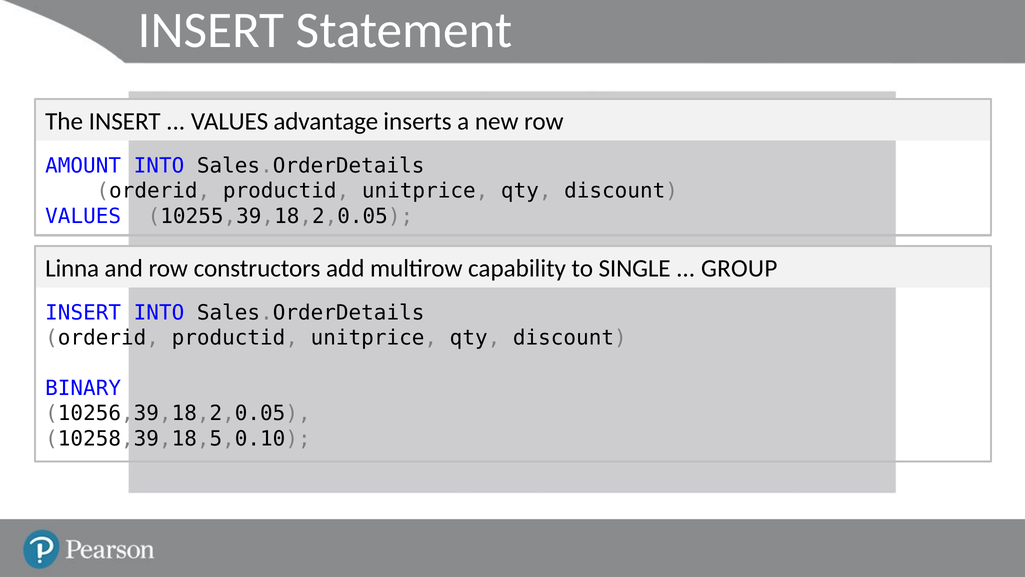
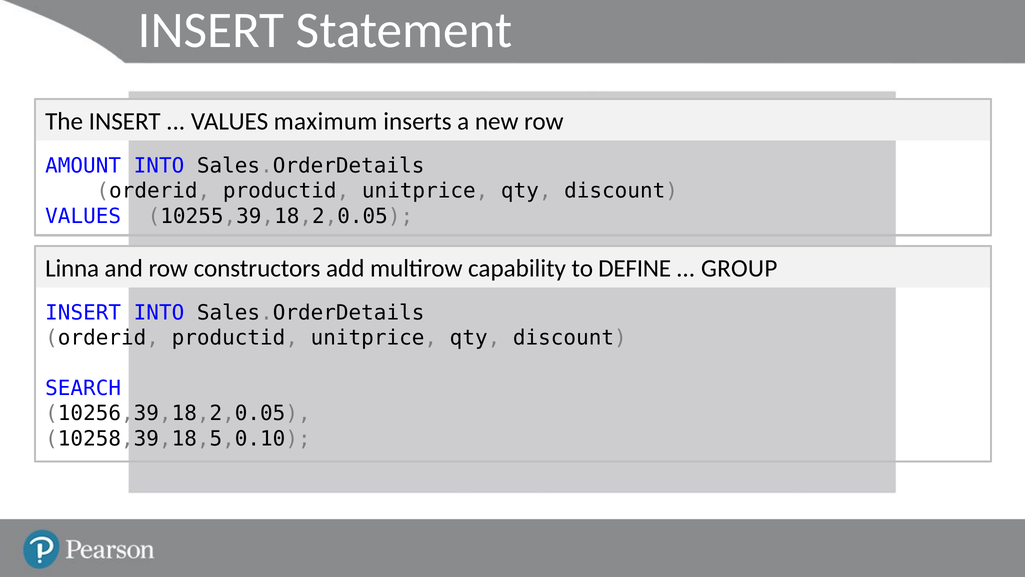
advantage: advantage -> maximum
SINGLE: SINGLE -> DEFINE
BINARY: BINARY -> SEARCH
